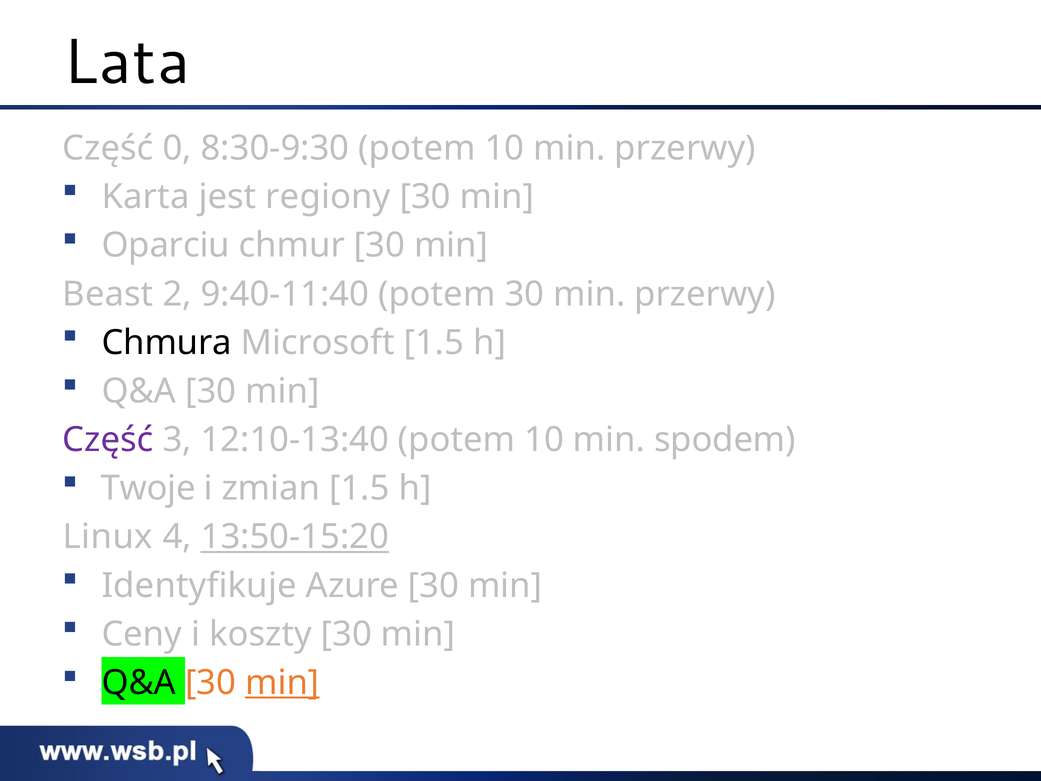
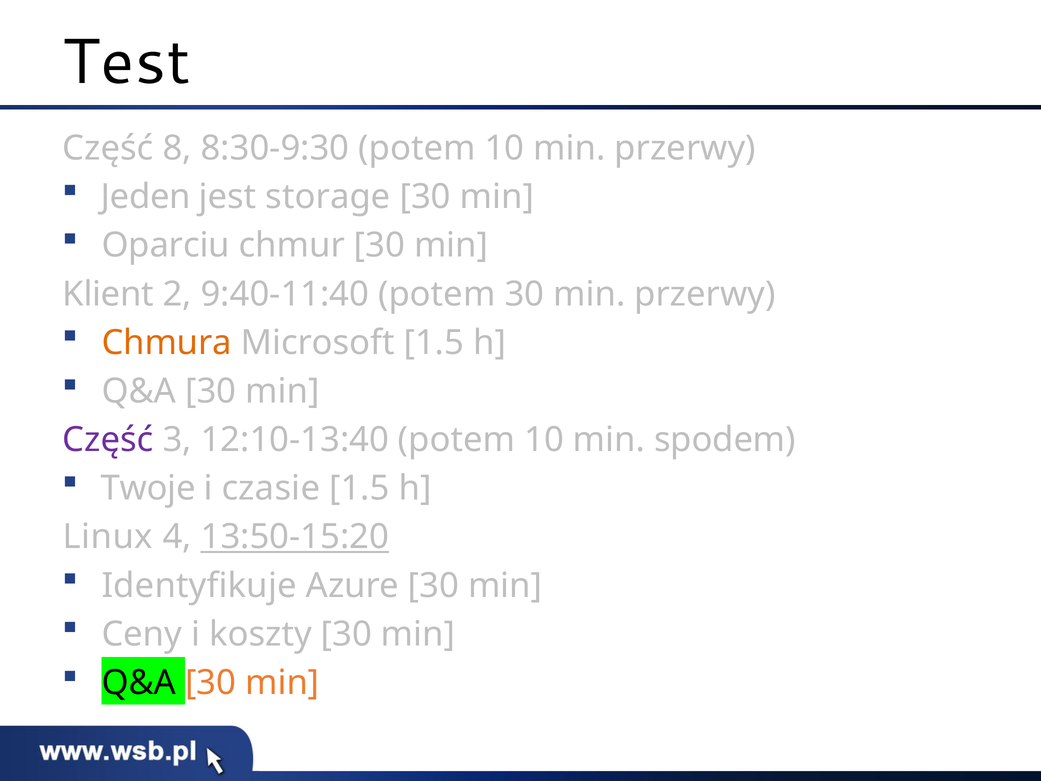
Lata: Lata -> Test
0: 0 -> 8
Karta: Karta -> Jeden
regiony: regiony -> storage
Beast: Beast -> Klient
Chmura colour: black -> orange
zmian: zmian -> czasie
min at (282, 683) underline: present -> none
